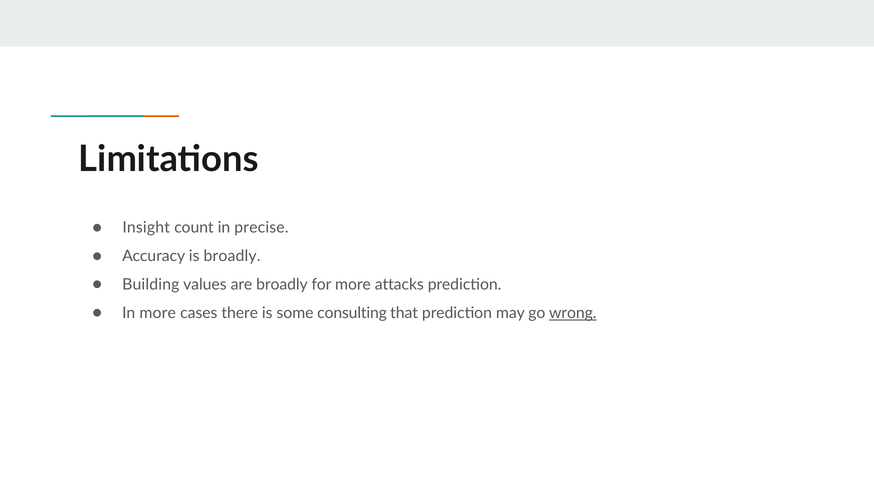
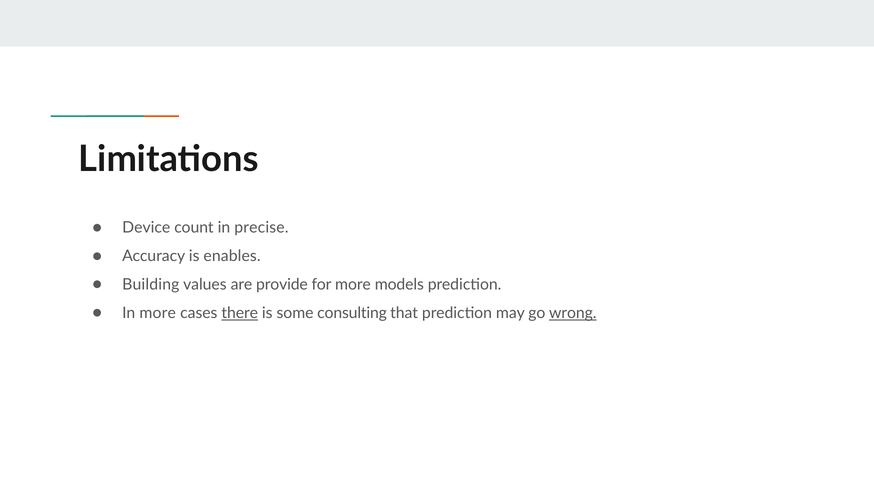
Insight: Insight -> Device
is broadly: broadly -> enables
are broadly: broadly -> provide
attacks: attacks -> models
there underline: none -> present
